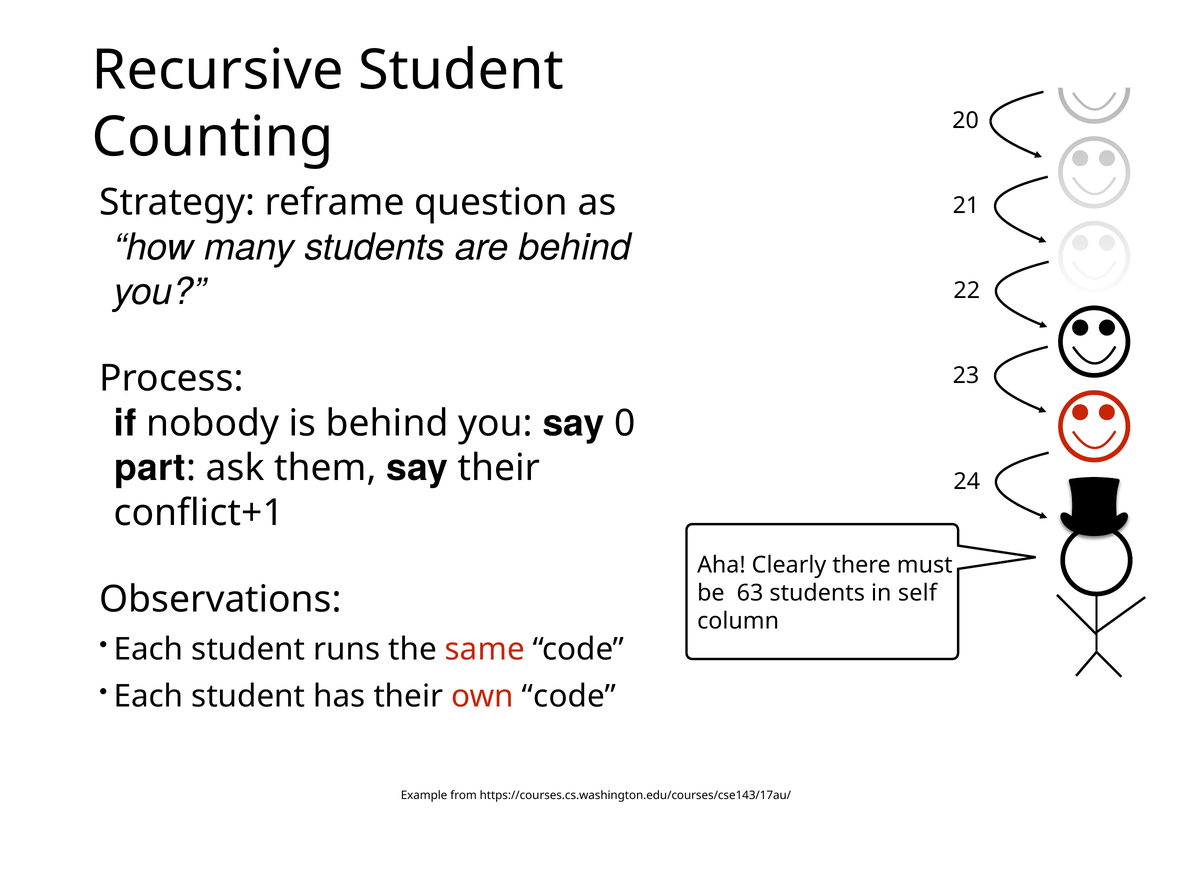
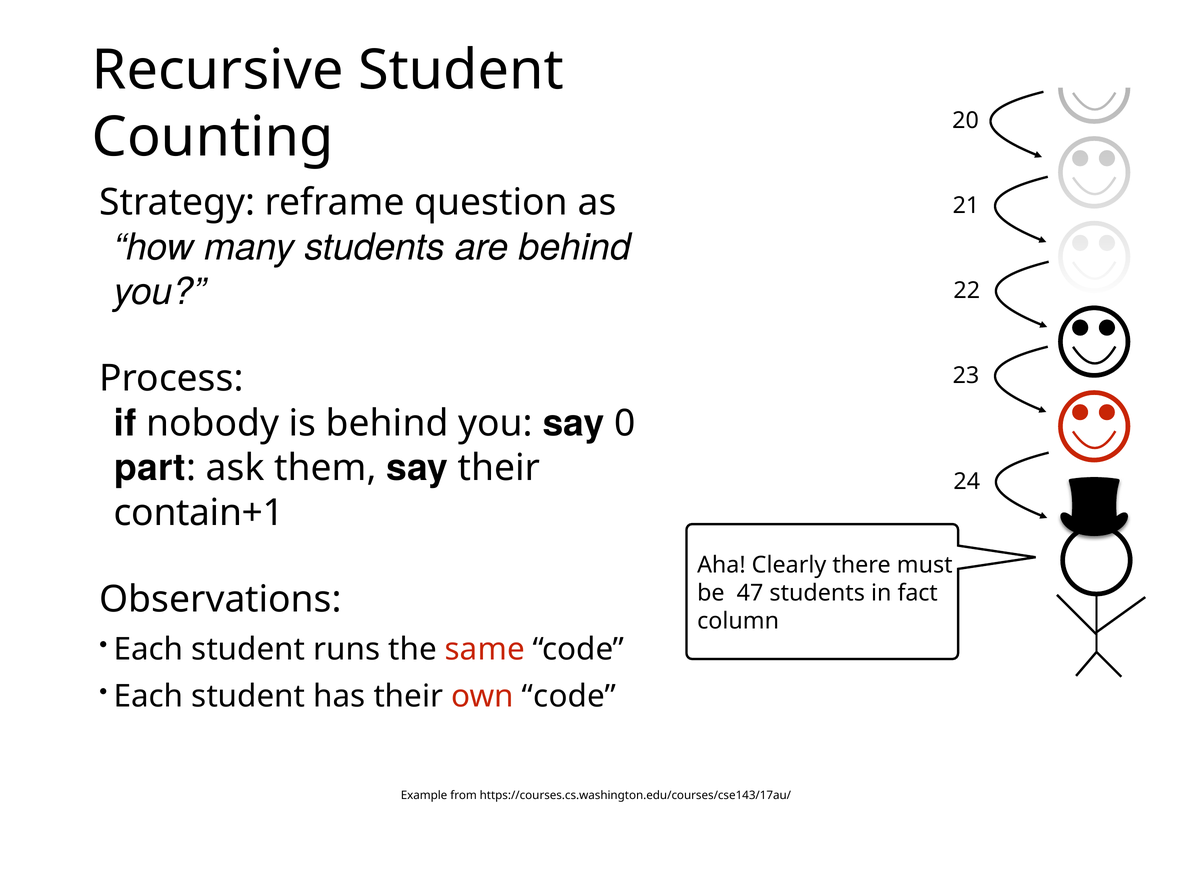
conflict+1: conflict+1 -> contain+1
63: 63 -> 47
self: self -> fact
